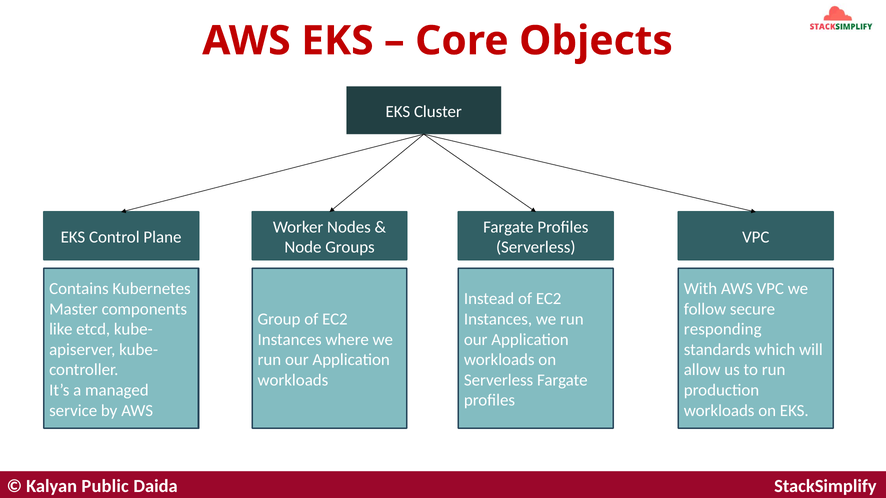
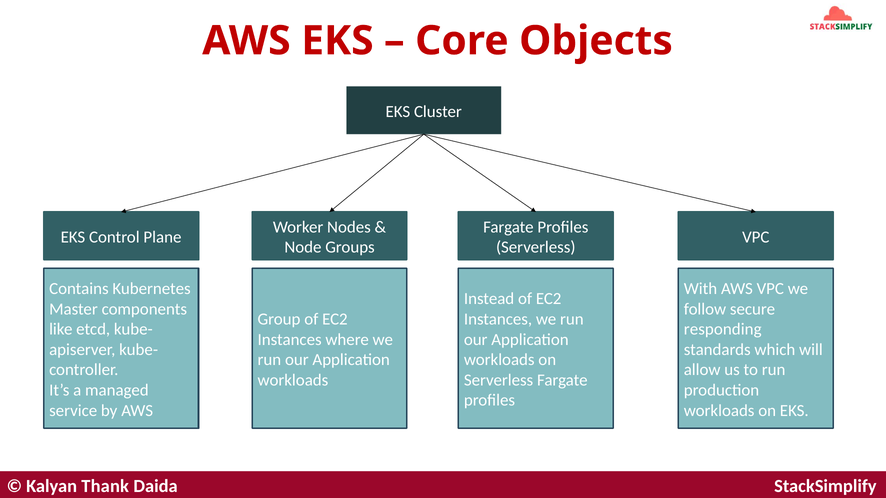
Public: Public -> Thank
